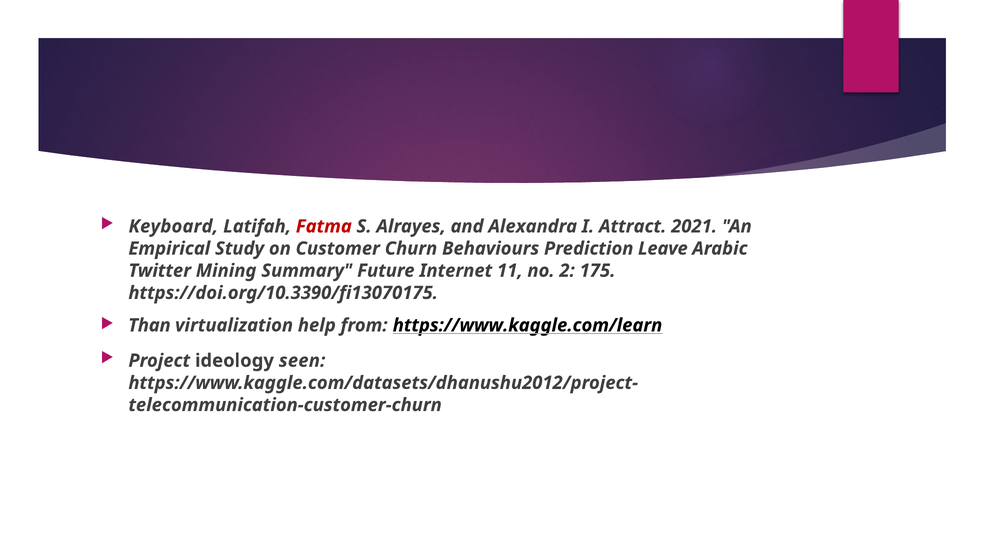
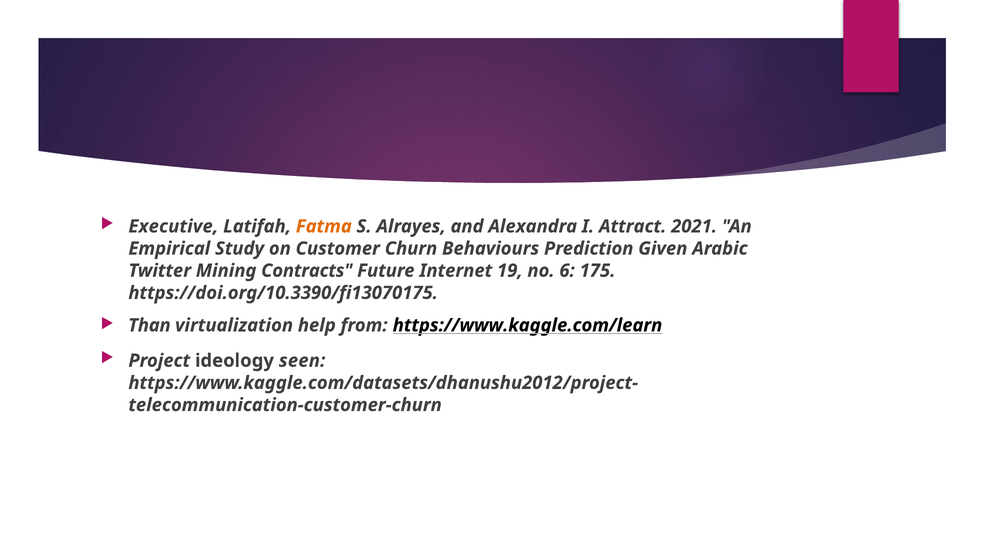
Keyboard: Keyboard -> Executive
Fatma colour: red -> orange
Leave: Leave -> Given
Summary: Summary -> Contracts
11: 11 -> 19
2: 2 -> 6
